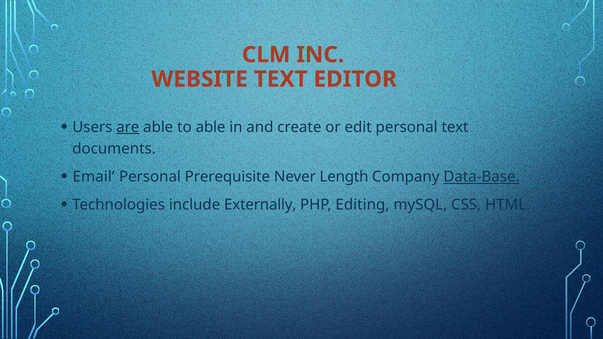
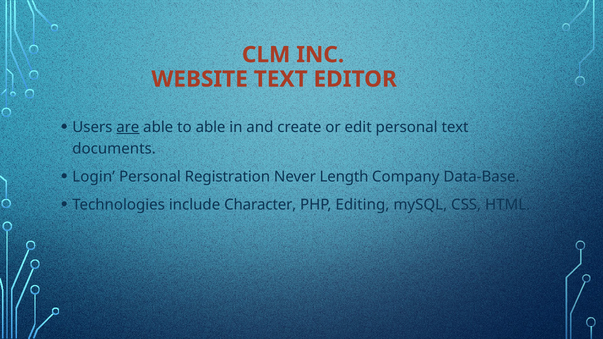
Email: Email -> Login
Prerequisite: Prerequisite -> Registration
Data-Base underline: present -> none
Externally: Externally -> Character
